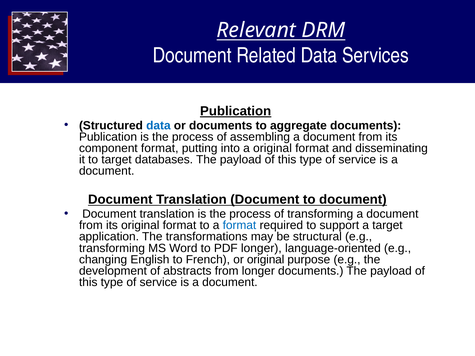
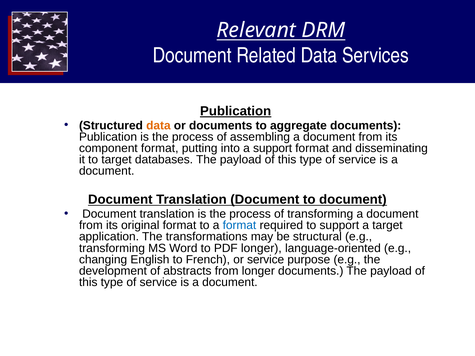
data at (158, 126) colour: blue -> orange
a original: original -> support
or original: original -> service
